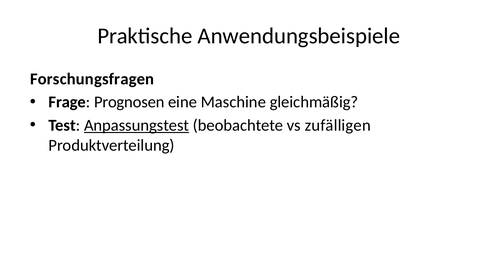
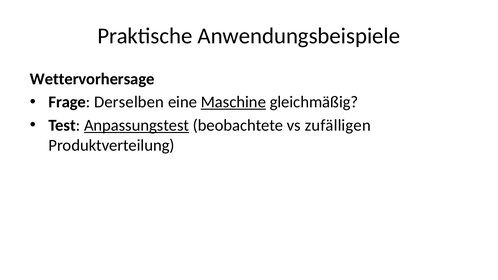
Forschungsfragen: Forschungsfragen -> Wettervorhersage
Prognosen: Prognosen -> Derselben
Maschine underline: none -> present
